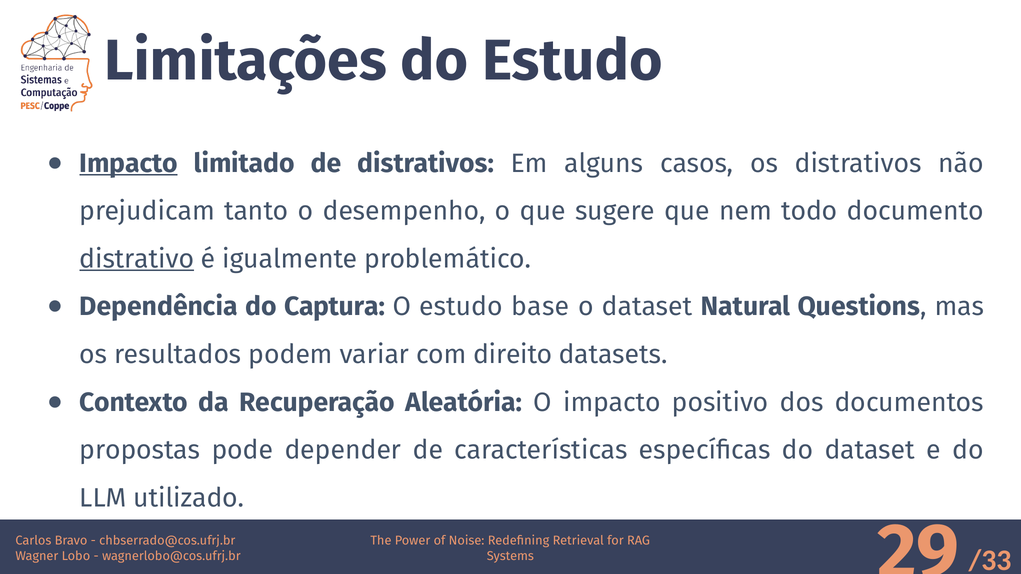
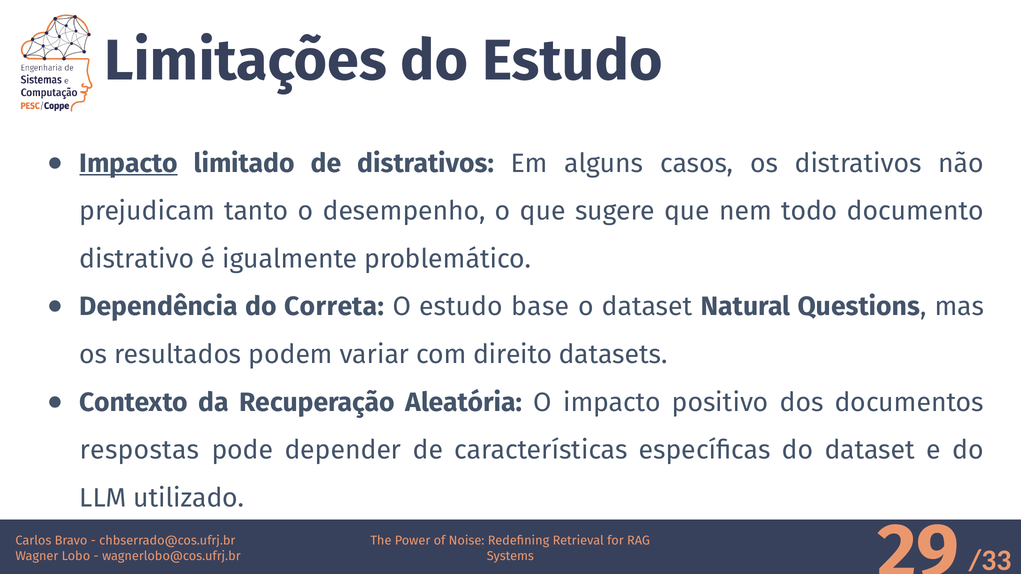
distrativo underline: present -> none
Captura: Captura -> Correta
propostas: propostas -> respostas
